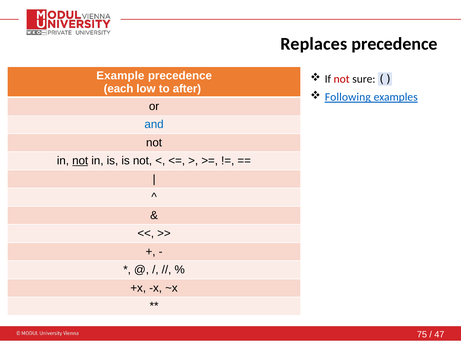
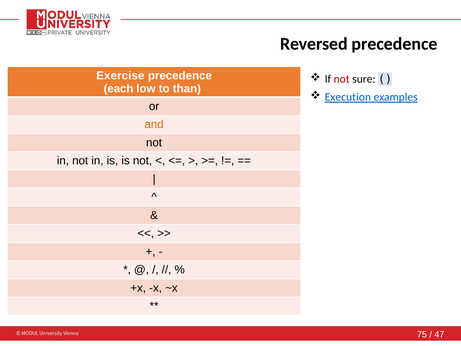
Replaces: Replaces -> Reversed
Example: Example -> Exercise
after: after -> than
Following: Following -> Execution
and colour: blue -> orange
not at (80, 161) underline: present -> none
